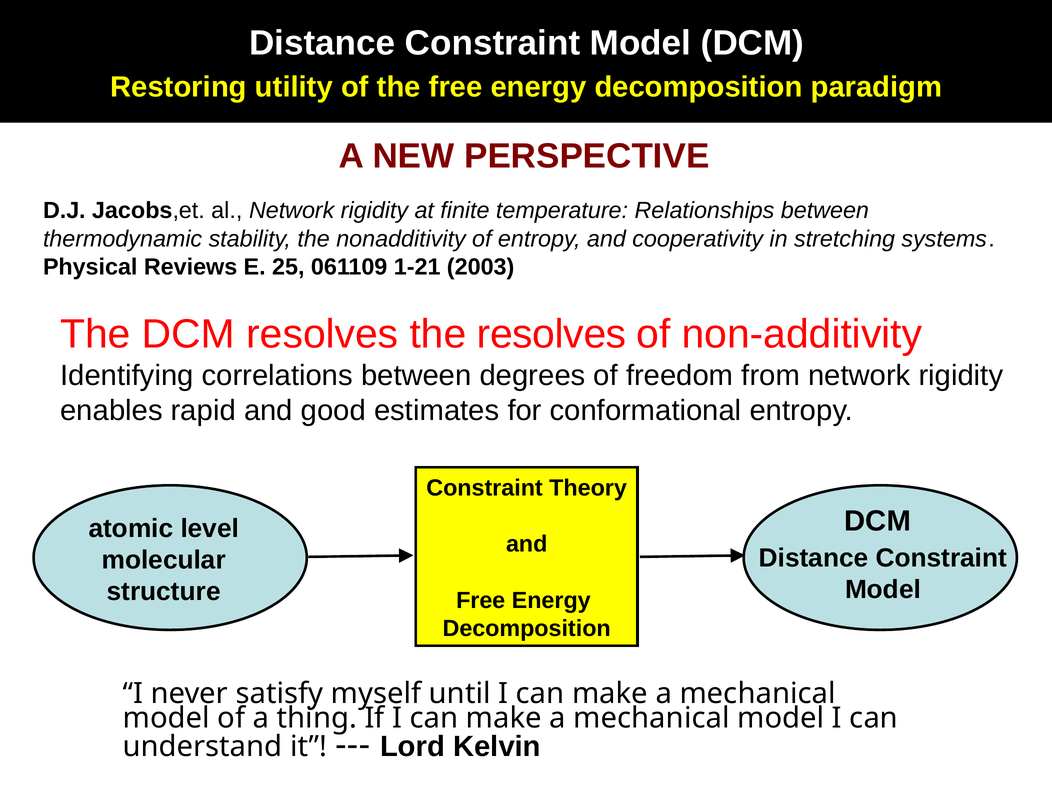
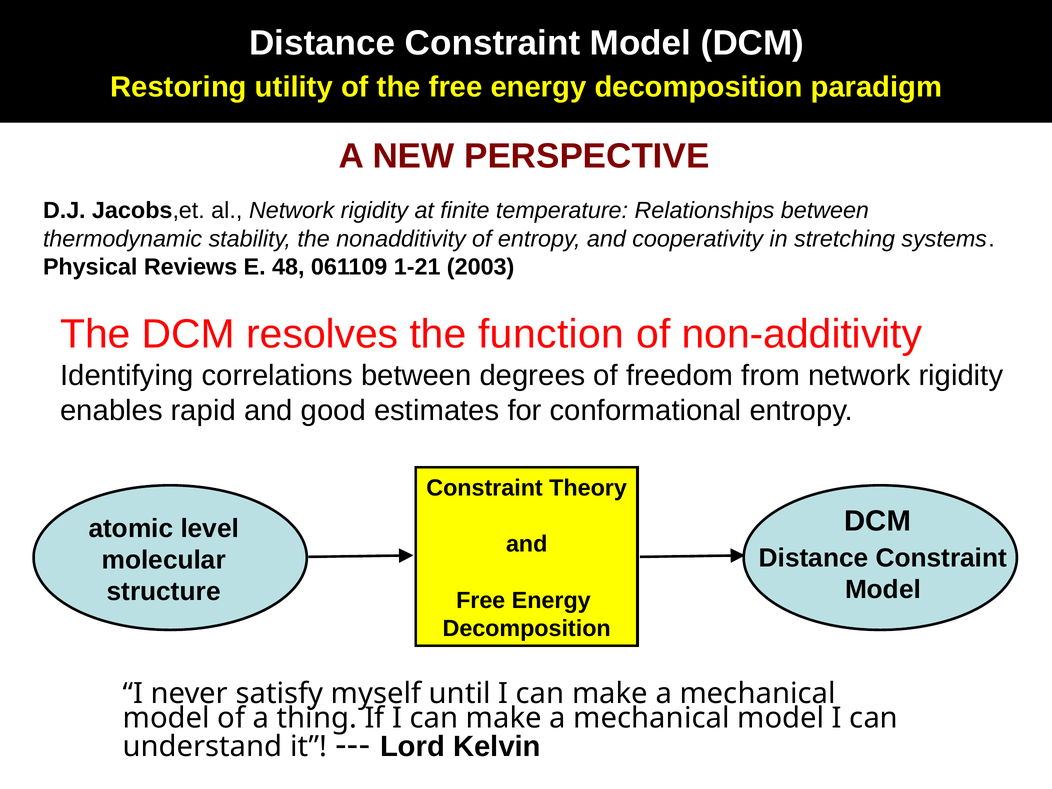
25: 25 -> 48
the resolves: resolves -> function
